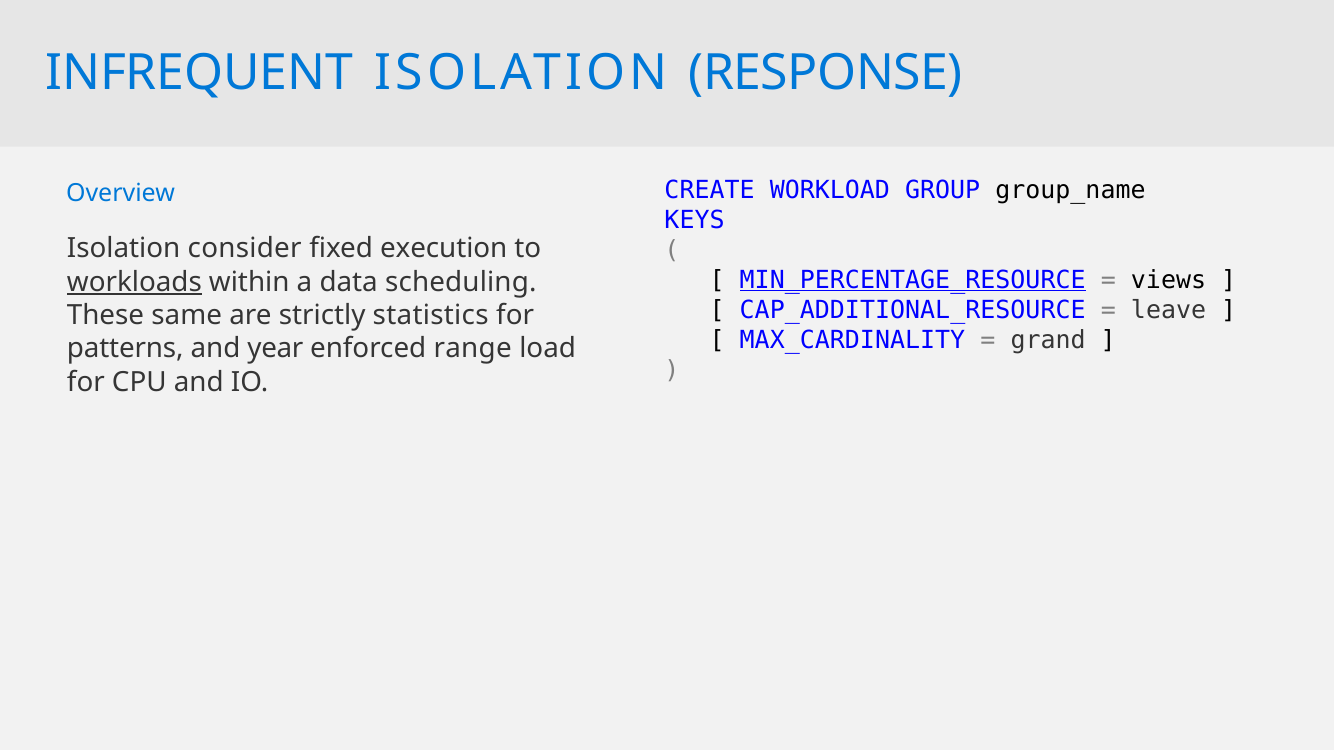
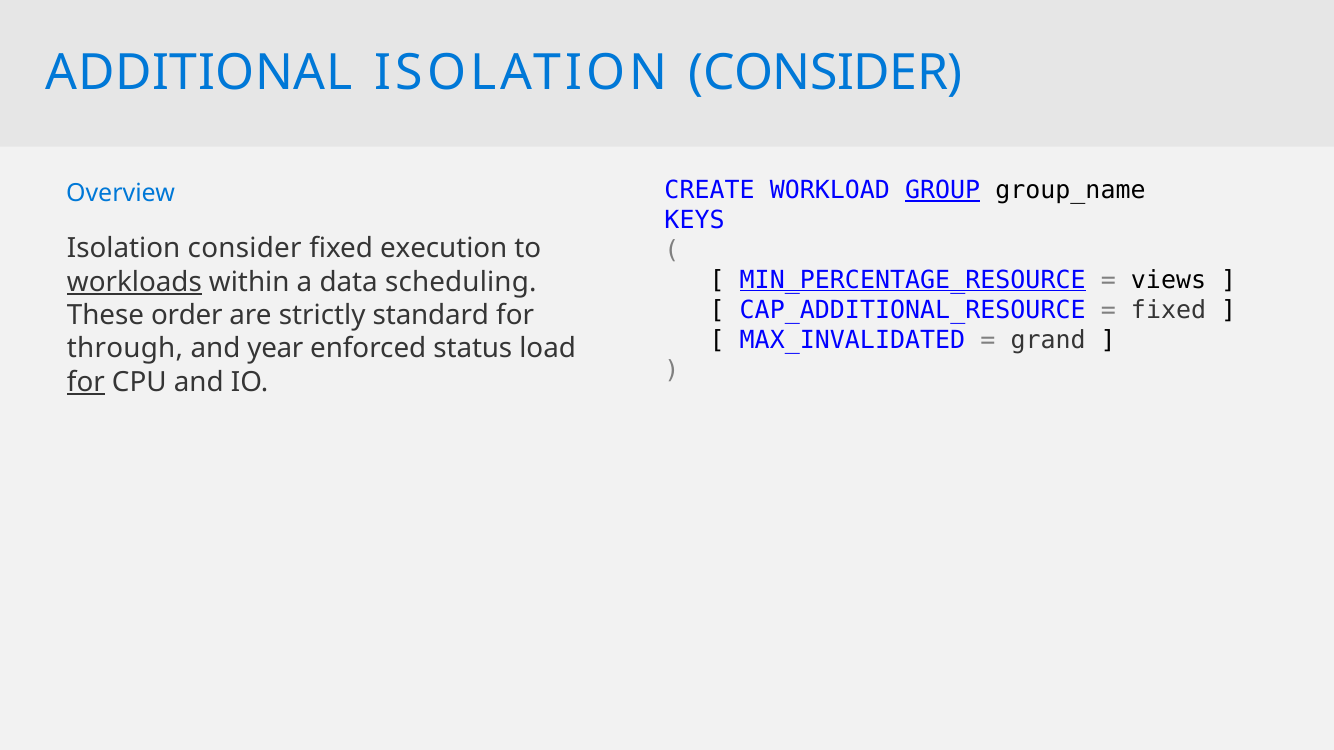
INFREQUENT: INFREQUENT -> ADDITIONAL
RESPONSE at (826, 73): RESPONSE -> CONSIDER
GROUP underline: none -> present
leave at (1169, 310): leave -> fixed
same: same -> order
statistics: statistics -> standard
MAX_CARDINALITY: MAX_CARDINALITY -> MAX_INVALIDATED
patterns: patterns -> through
range: range -> status
for at (86, 382) underline: none -> present
